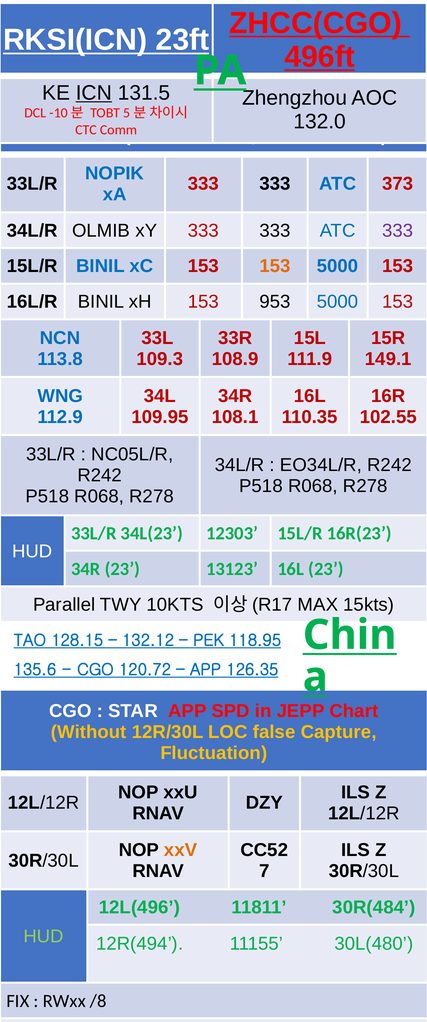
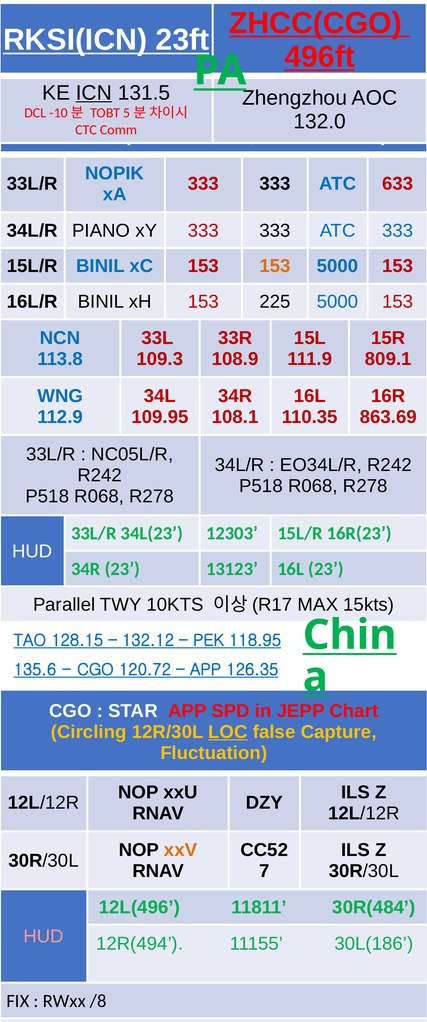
373: 373 -> 633
OLMIB: OLMIB -> PIANO
333 at (398, 230) colour: purple -> blue
953: 953 -> 225
149.1: 149.1 -> 809.1
102.55: 102.55 -> 863.69
Without: Without -> Circling
LOC underline: none -> present
HUD at (43, 936) colour: light green -> pink
30L(480: 30L(480 -> 30L(186
